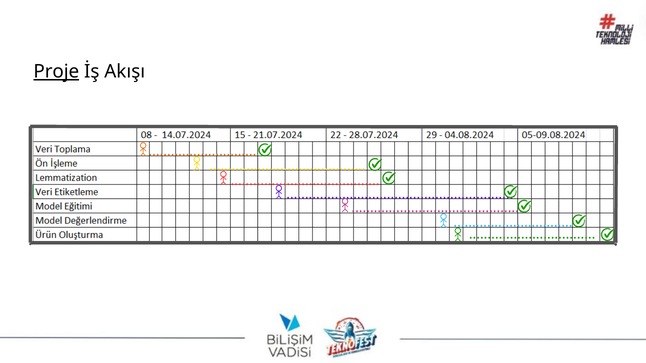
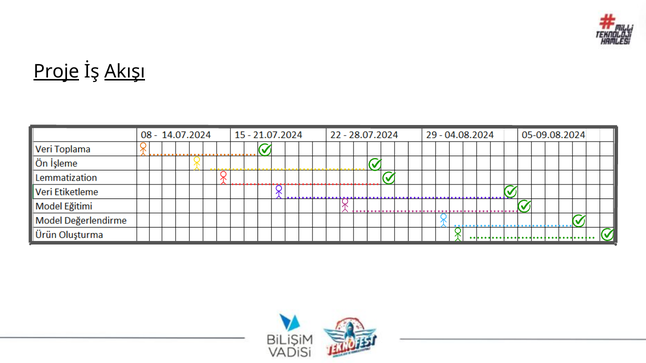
Akışı underline: none -> present
